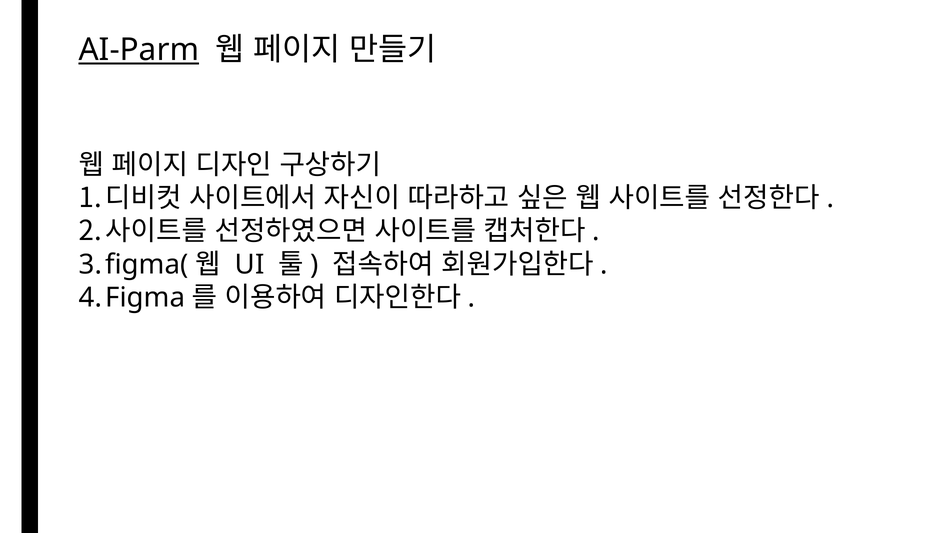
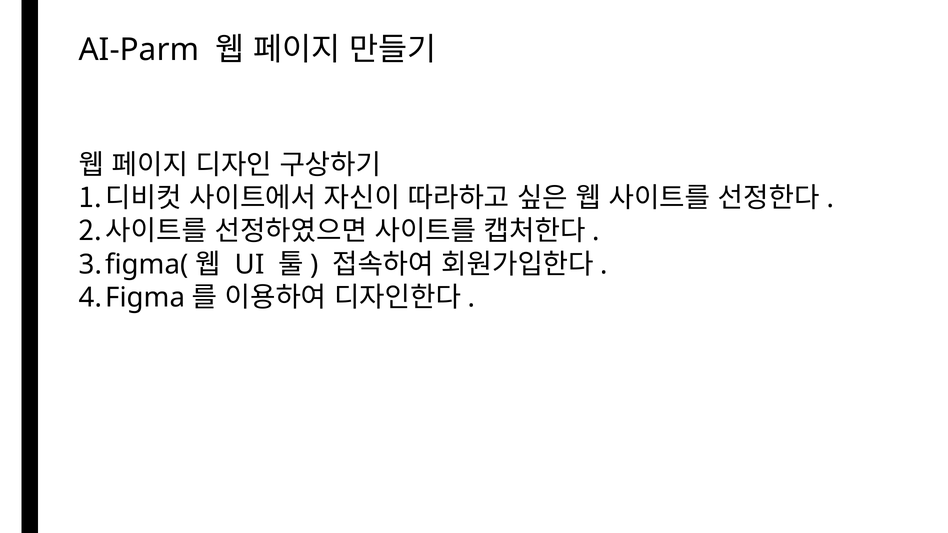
AI-Parm underline: present -> none
